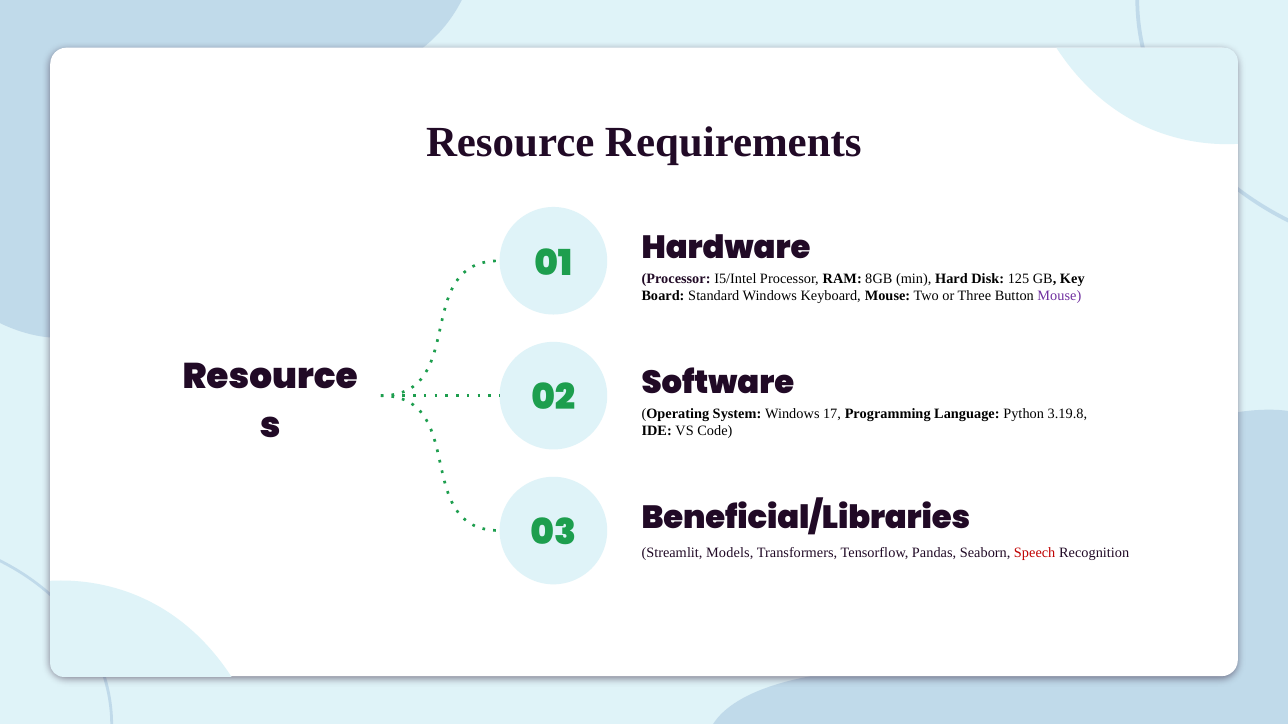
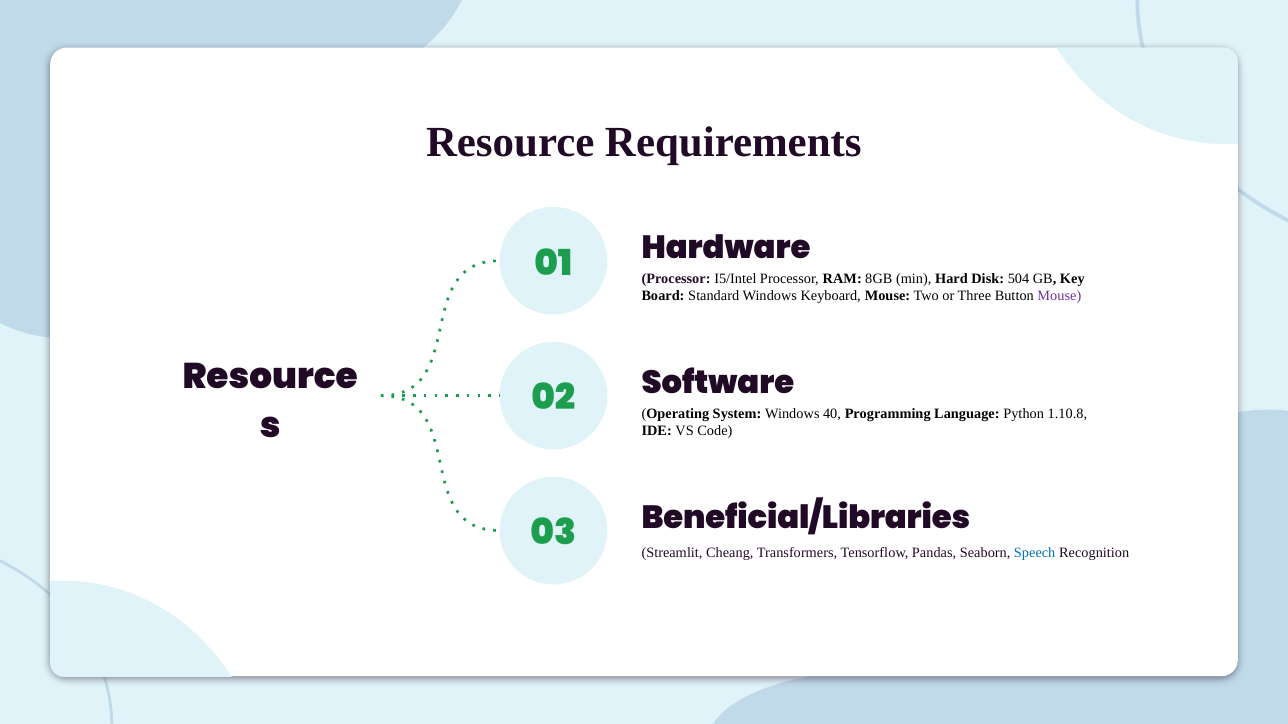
125: 125 -> 504
17: 17 -> 40
3.19.8: 3.19.8 -> 1.10.8
Models: Models -> Cheang
Speech colour: red -> blue
